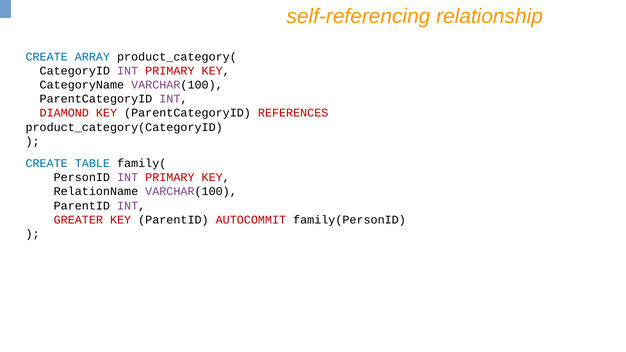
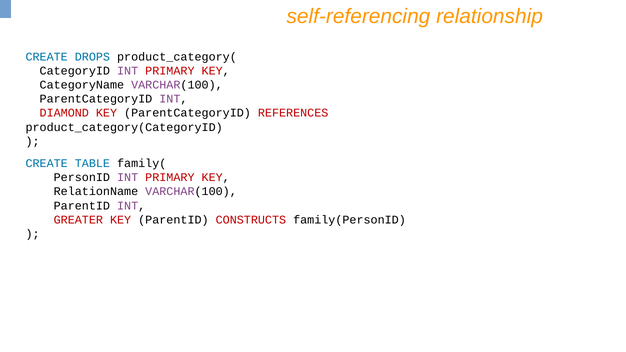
ARRAY: ARRAY -> DROPS
AUTOCOMMIT: AUTOCOMMIT -> CONSTRUCTS
